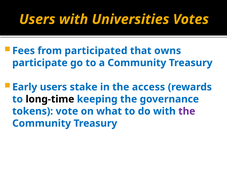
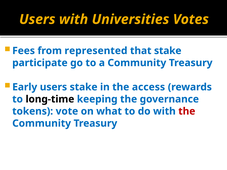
participated: participated -> represented
that owns: owns -> stake
the at (187, 111) colour: purple -> red
